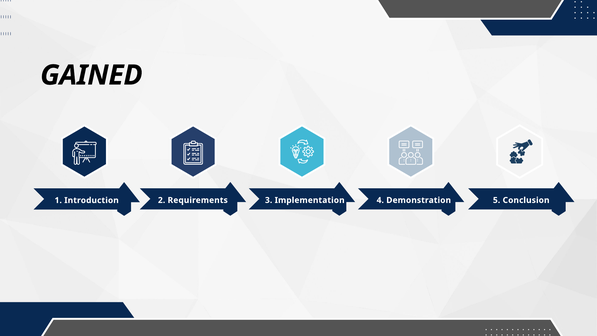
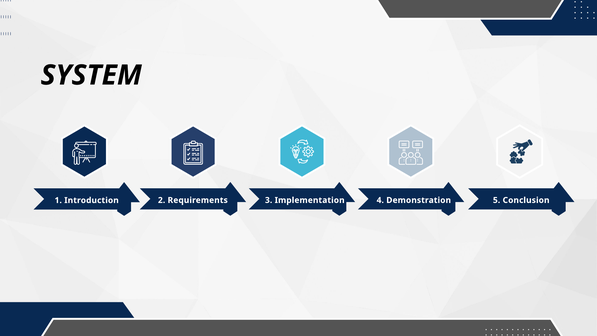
GAINED: GAINED -> SYSTEM
